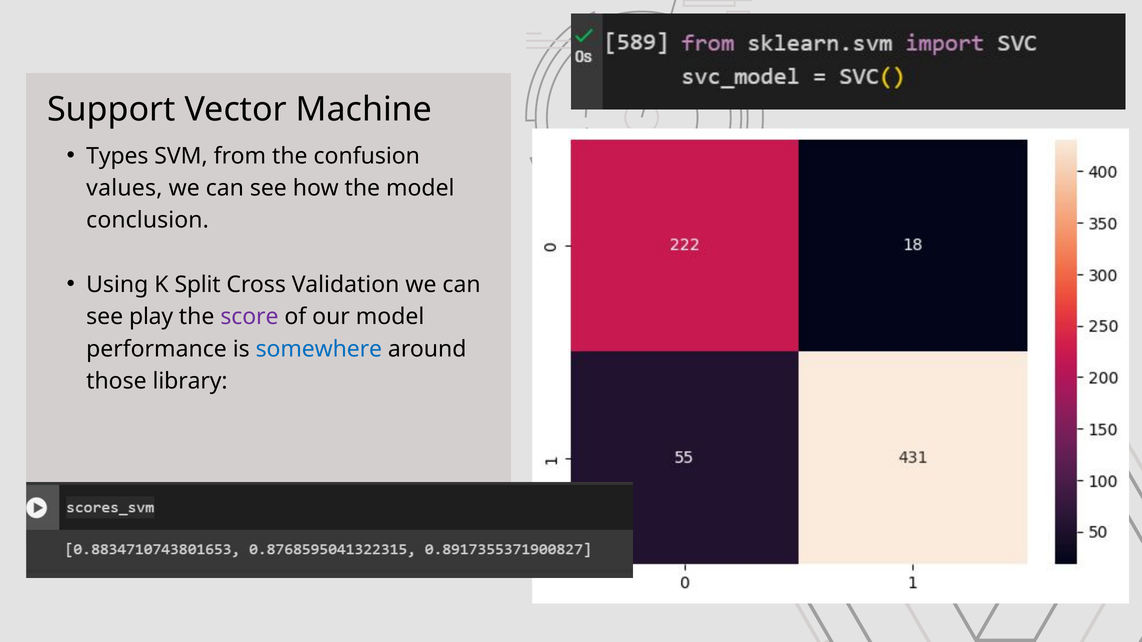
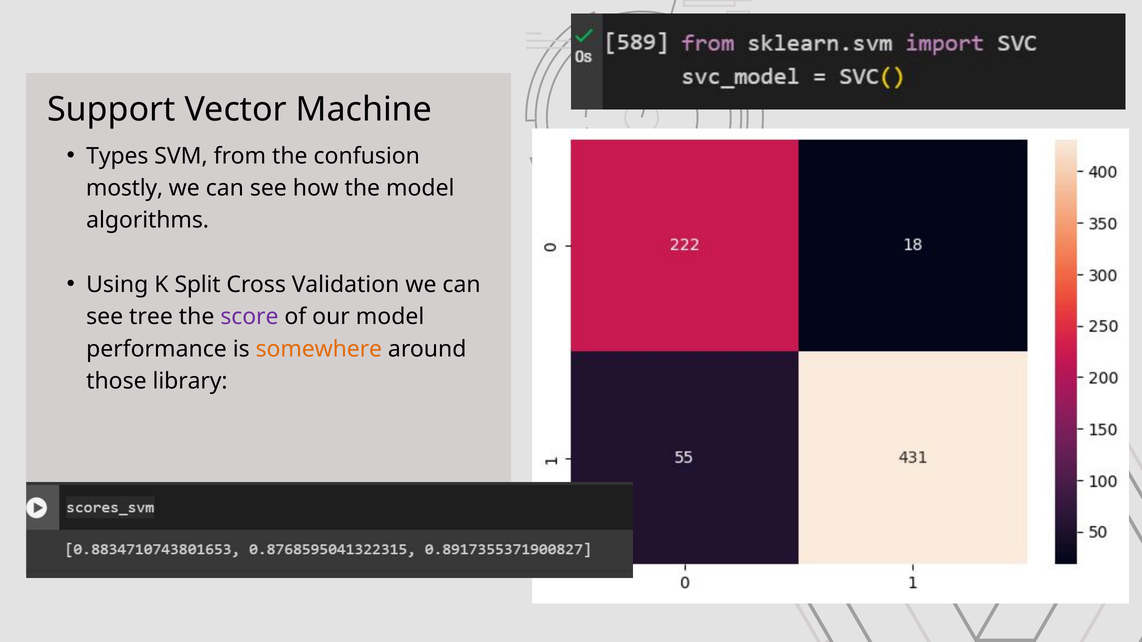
values: values -> mostly
conclusion: conclusion -> algorithms
play: play -> tree
somewhere colour: blue -> orange
